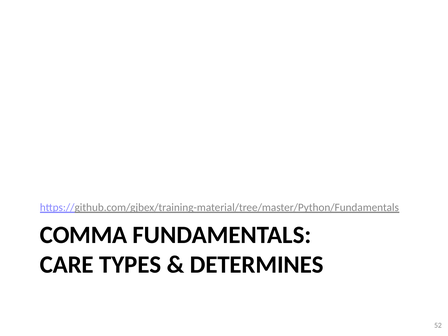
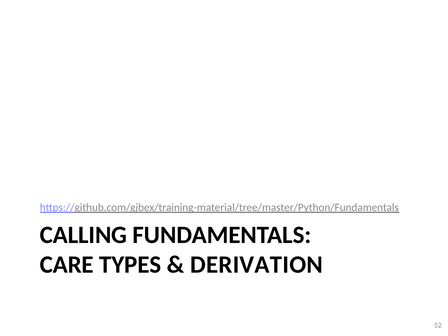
COMMA: COMMA -> CALLING
DETERMINES: DETERMINES -> DERIVATION
